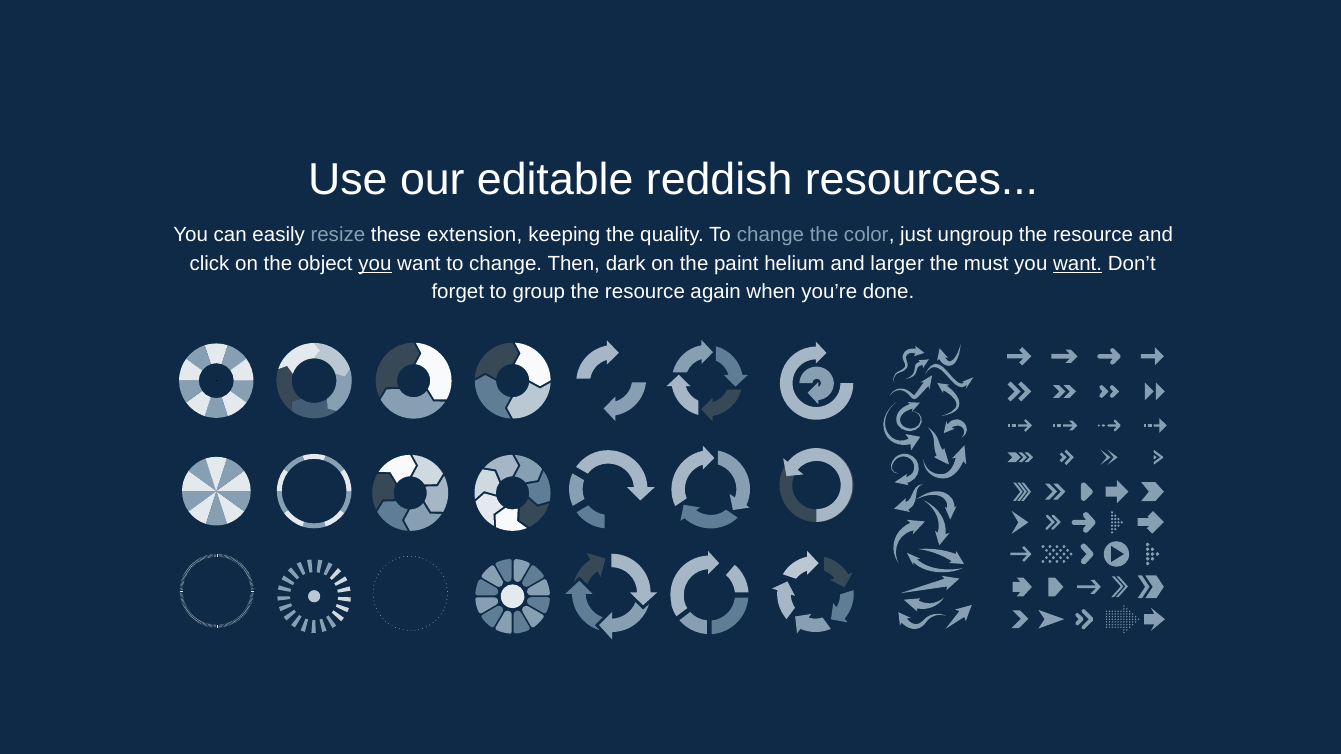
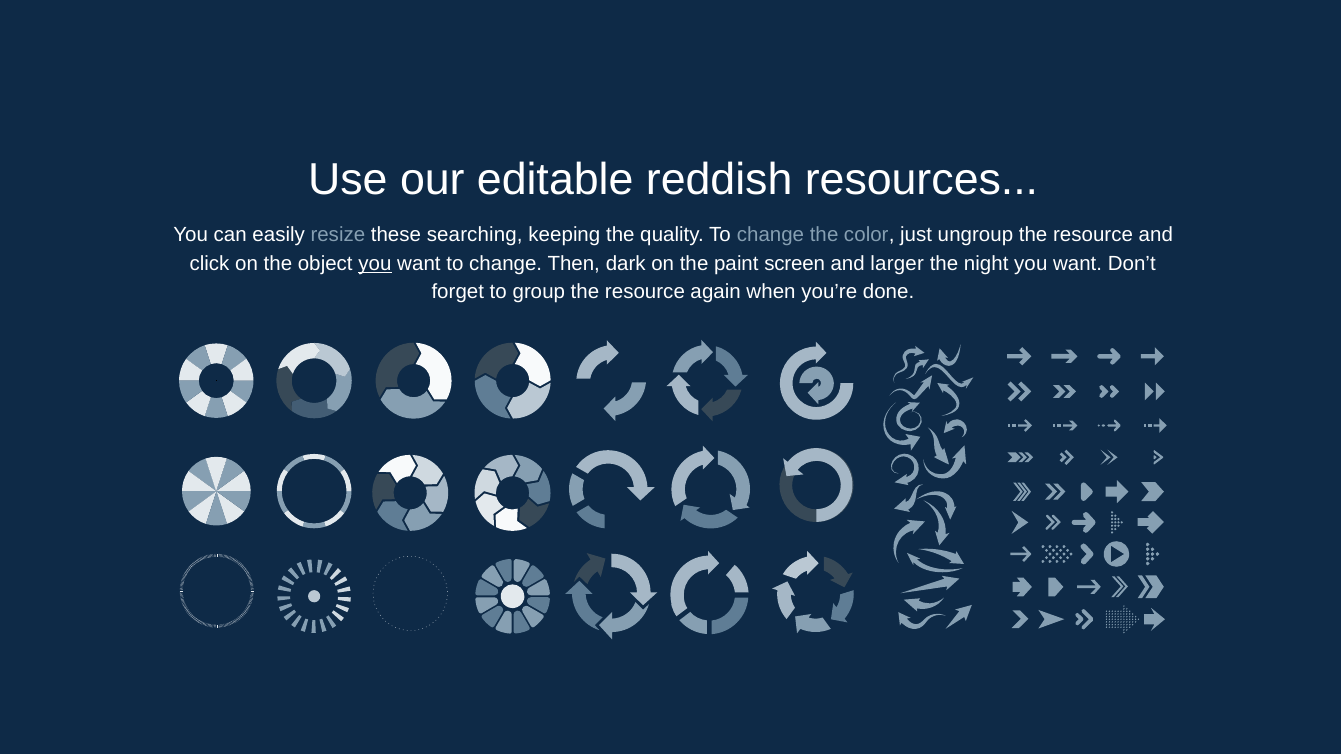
extension: extension -> searching
helium: helium -> screen
must: must -> night
want at (1078, 264) underline: present -> none
